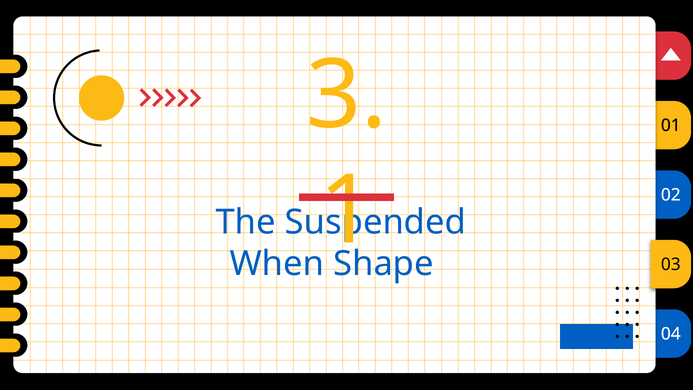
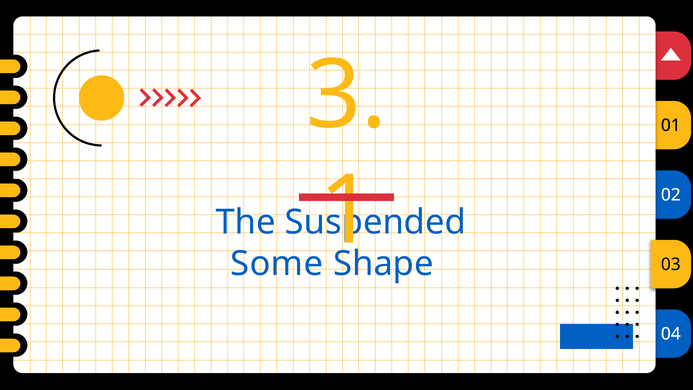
When: When -> Some
